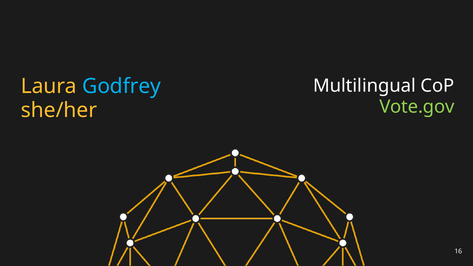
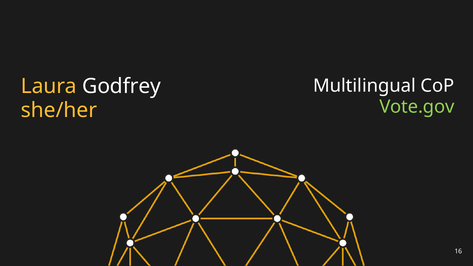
Godfrey colour: light blue -> white
